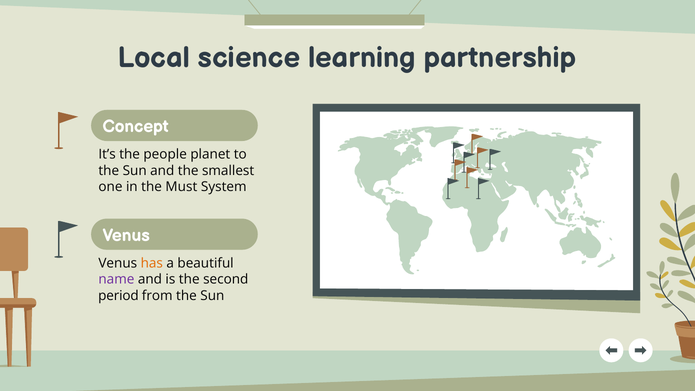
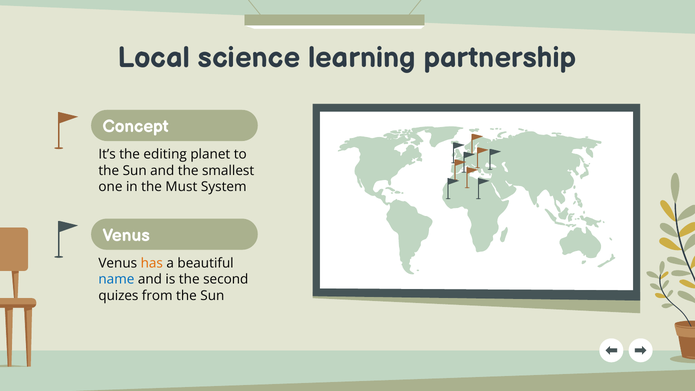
people: people -> editing
name colour: purple -> blue
period: period -> quizes
